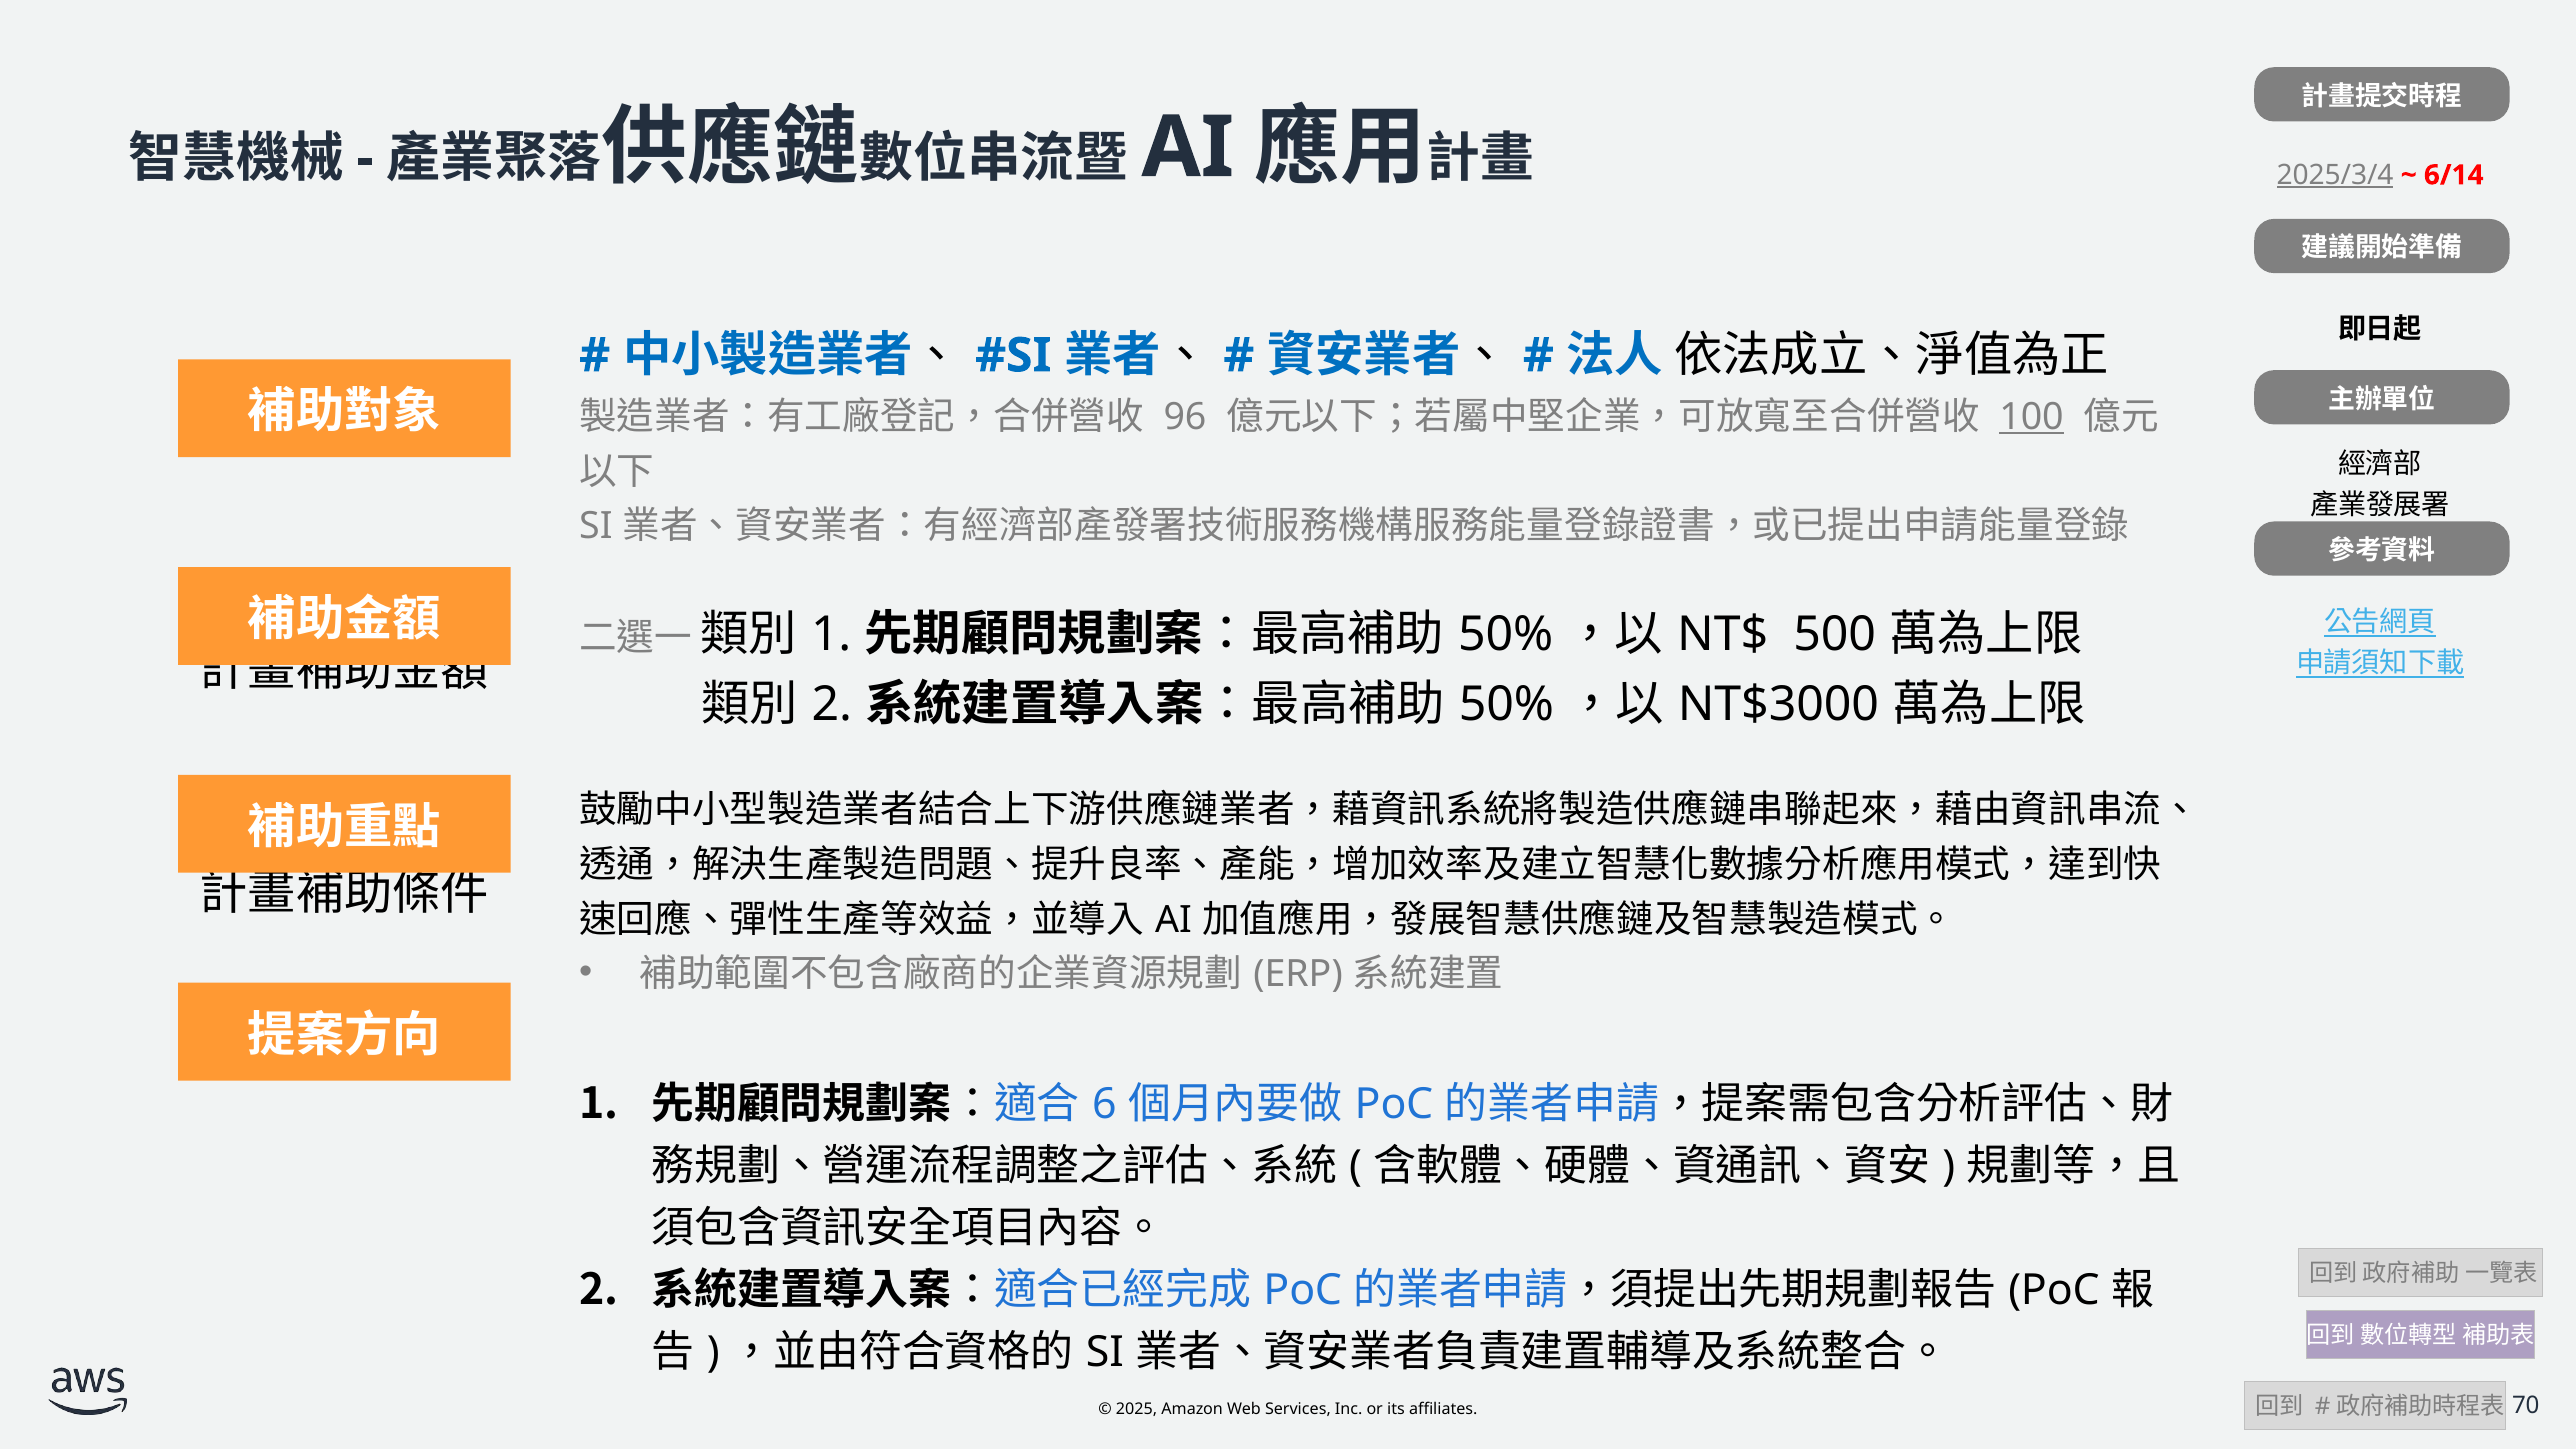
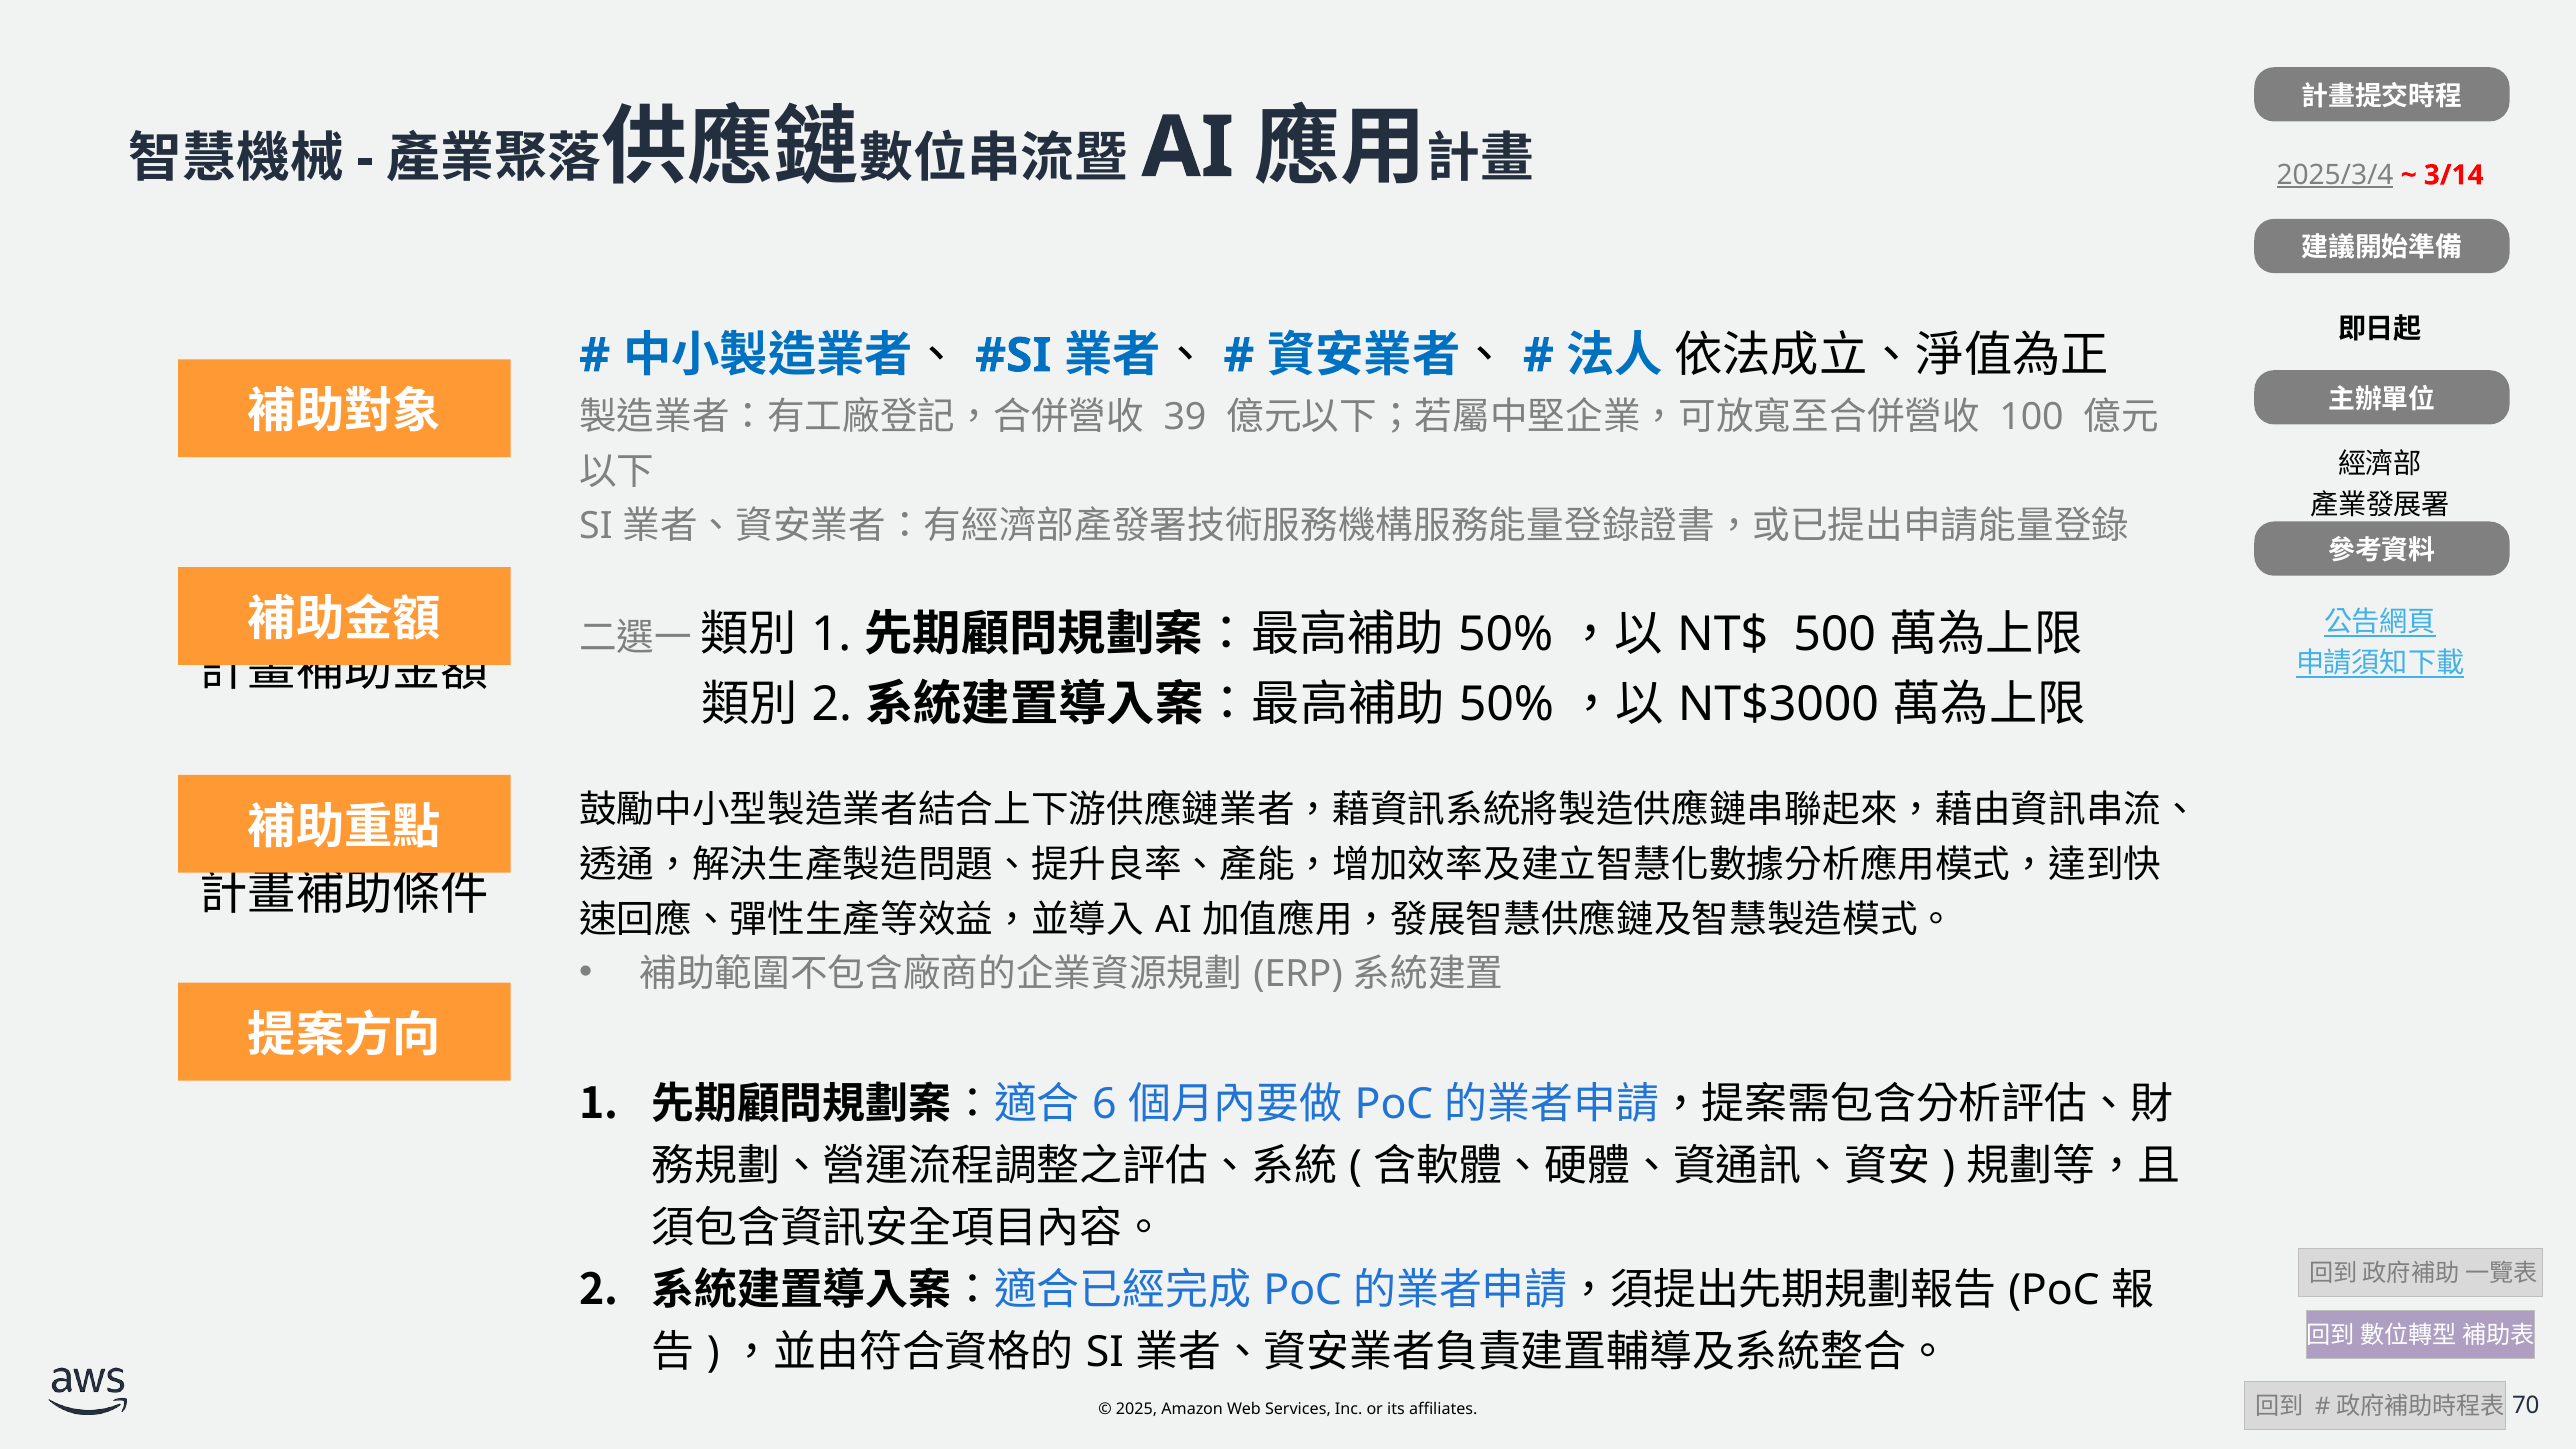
6/14: 6/14 -> 3/14
96: 96 -> 39
100 underline: present -> none
